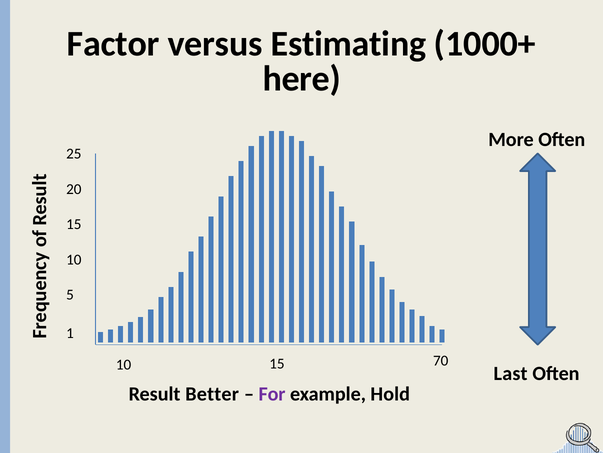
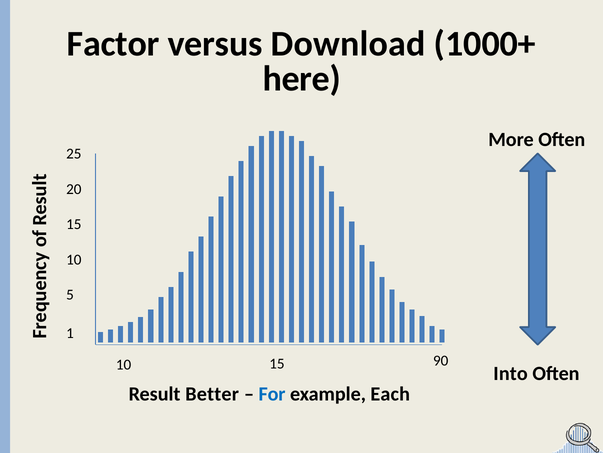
Estimating: Estimating -> Download
70: 70 -> 90
Last: Last -> Into
For colour: purple -> blue
Hold: Hold -> Each
